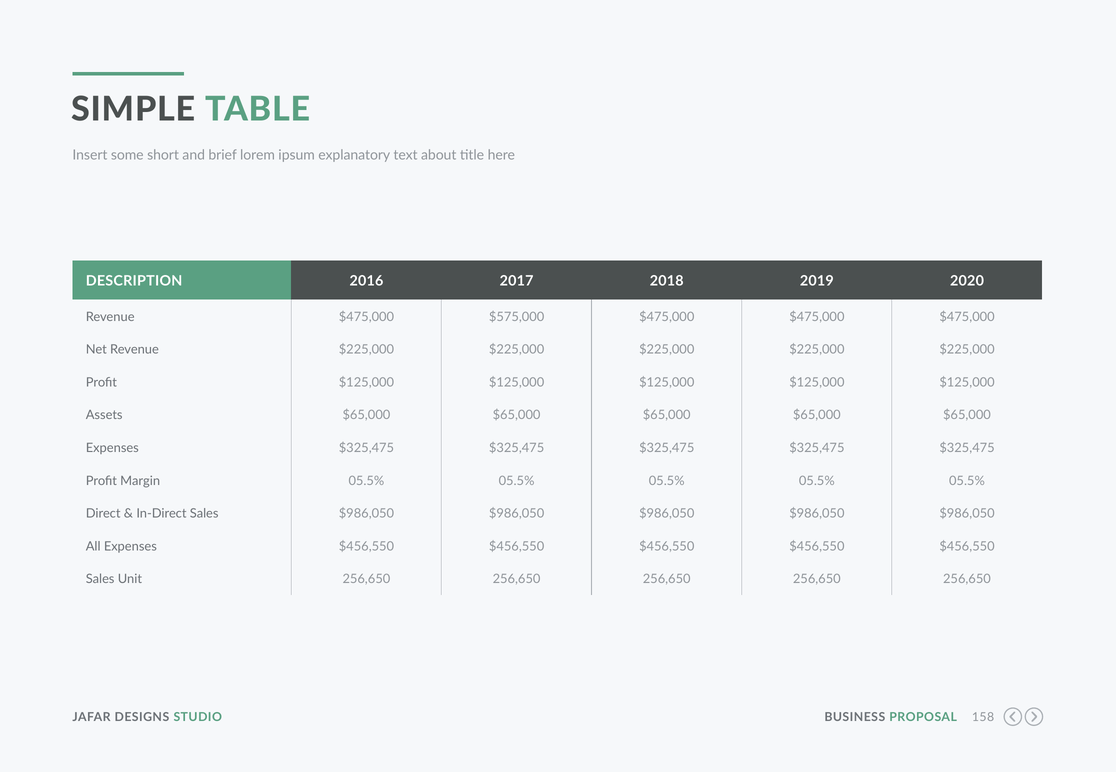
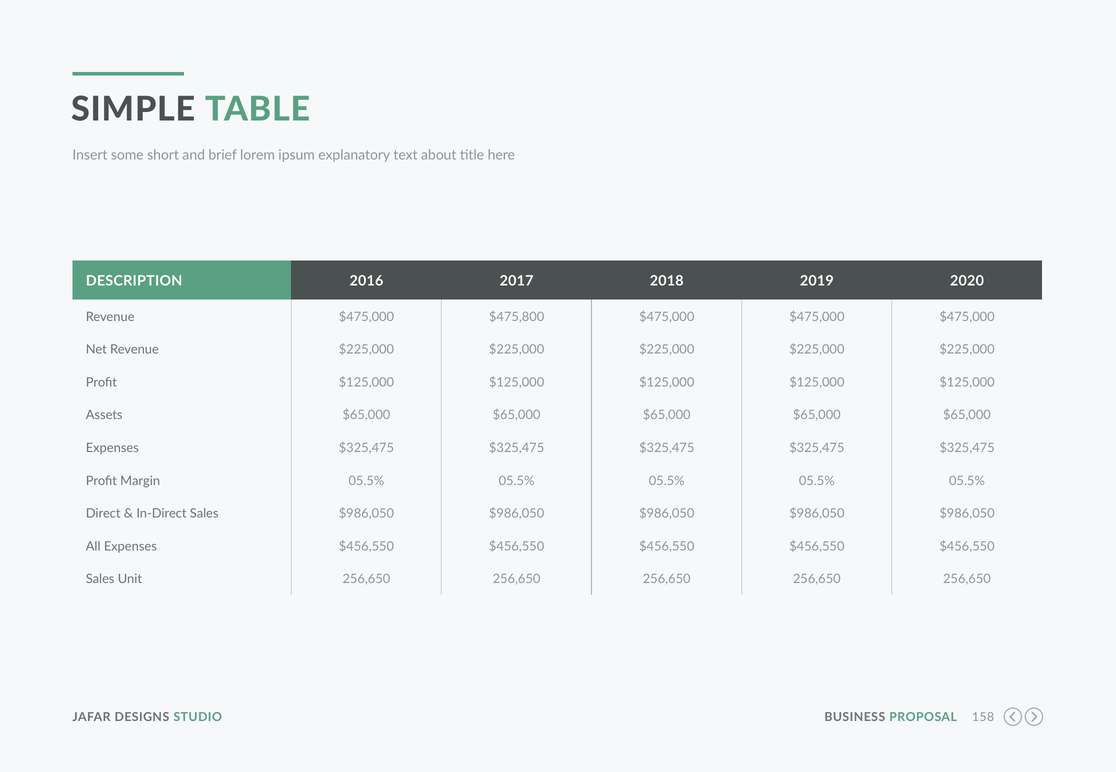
$575,000: $575,000 -> $475,800
